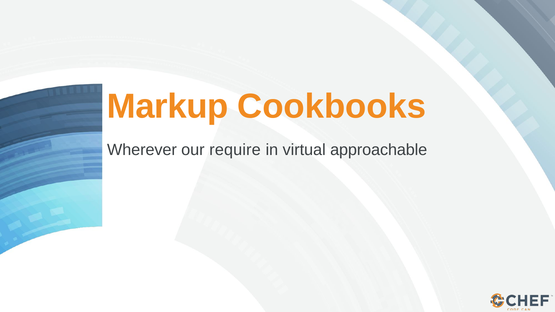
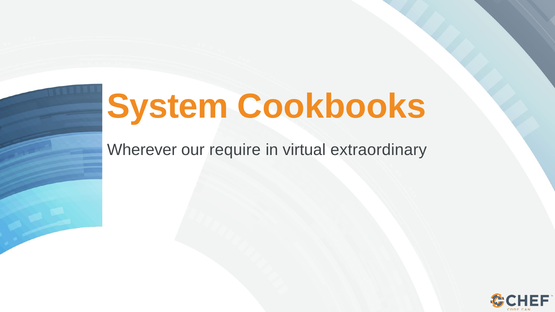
Markup: Markup -> System
approachable: approachable -> extraordinary
